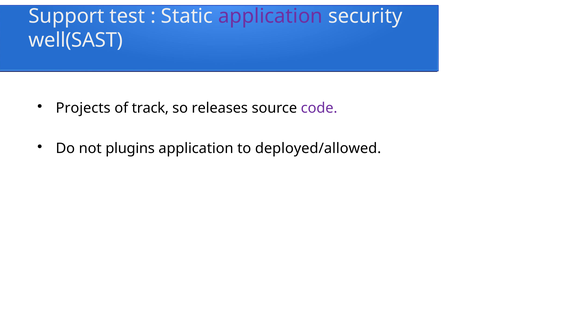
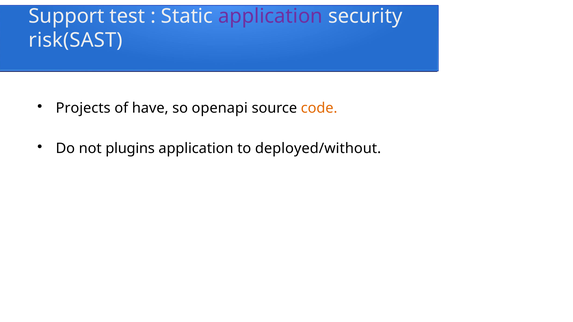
well(SAST: well(SAST -> risk(SAST
track: track -> have
releases: releases -> openapi
code colour: purple -> orange
deployed/allowed: deployed/allowed -> deployed/without
